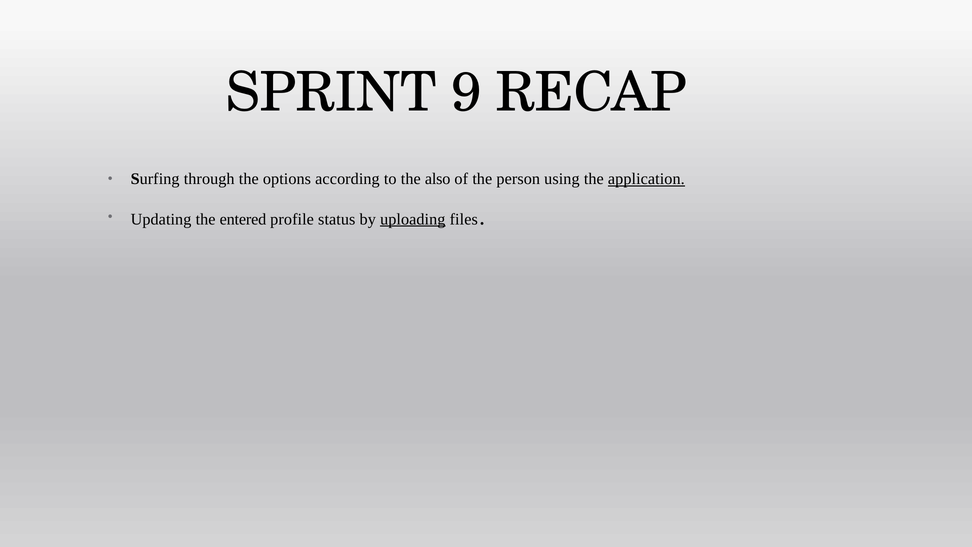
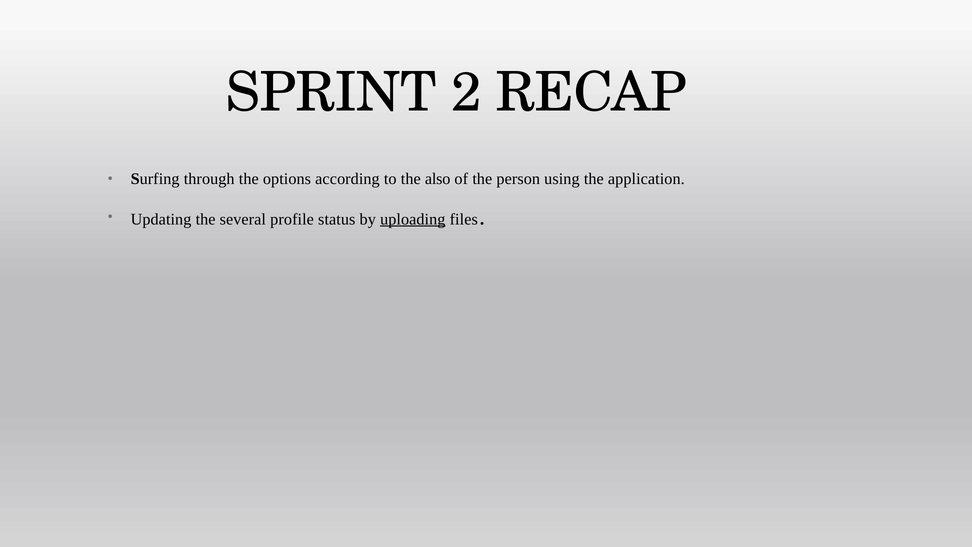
9: 9 -> 2
application underline: present -> none
entered: entered -> several
